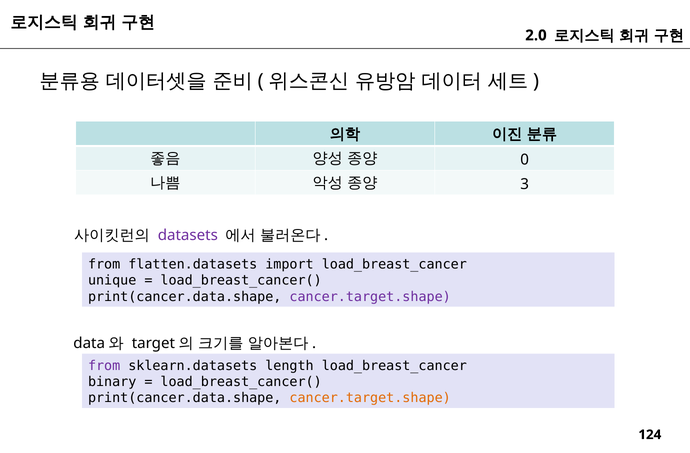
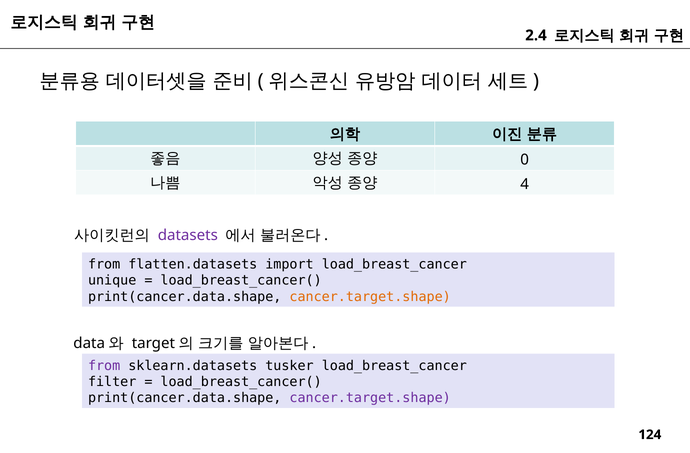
2.0: 2.0 -> 2.4
3: 3 -> 4
cancer.target.shape at (370, 297) colour: purple -> orange
length: length -> tusker
binary: binary -> filter
cancer.target.shape at (370, 398) colour: orange -> purple
